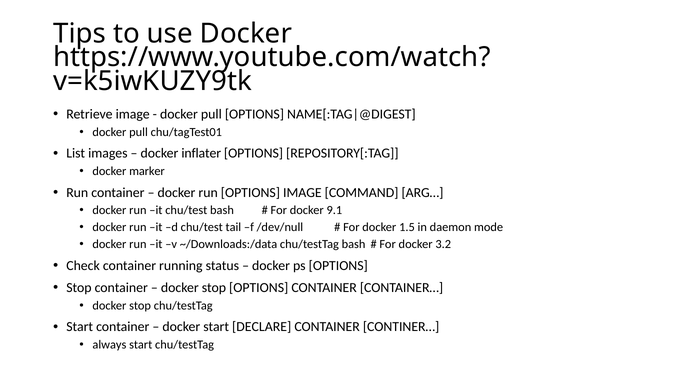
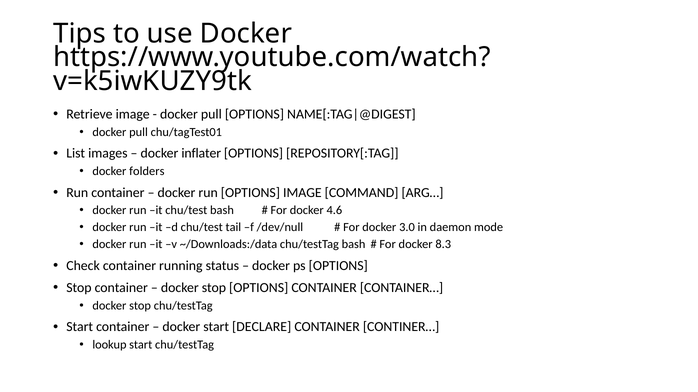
marker: marker -> folders
9.1: 9.1 -> 4.6
1.5: 1.5 -> 3.0
3.2: 3.2 -> 8.3
always: always -> lookup
